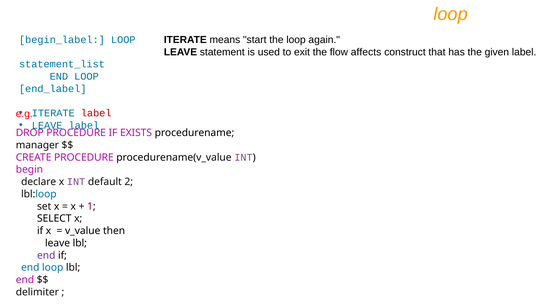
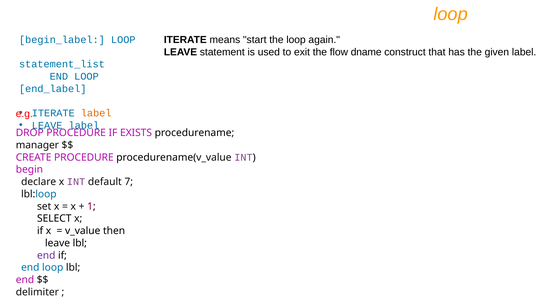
affects: affects -> dname
label at (96, 113) colour: red -> orange
2: 2 -> 7
